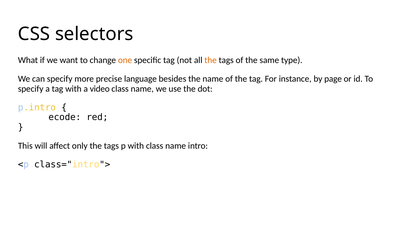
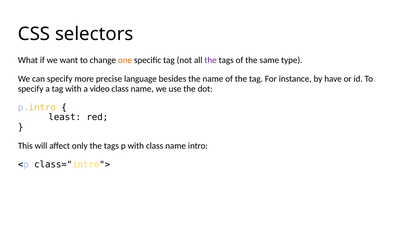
the at (211, 60) colour: orange -> purple
page: page -> have
ecode: ecode -> least
